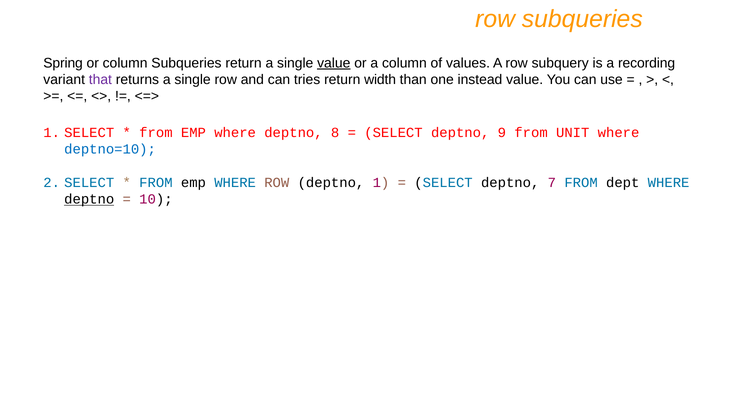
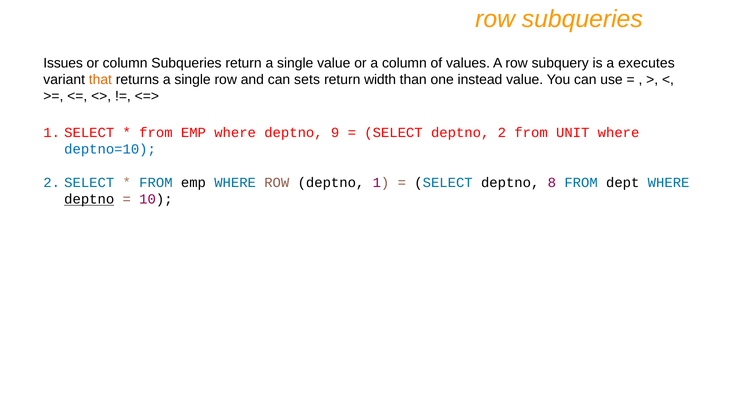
Spring: Spring -> Issues
value at (334, 63) underline: present -> none
recording: recording -> executes
that colour: purple -> orange
tries: tries -> sets
8: 8 -> 9
deptno 9: 9 -> 2
7: 7 -> 8
